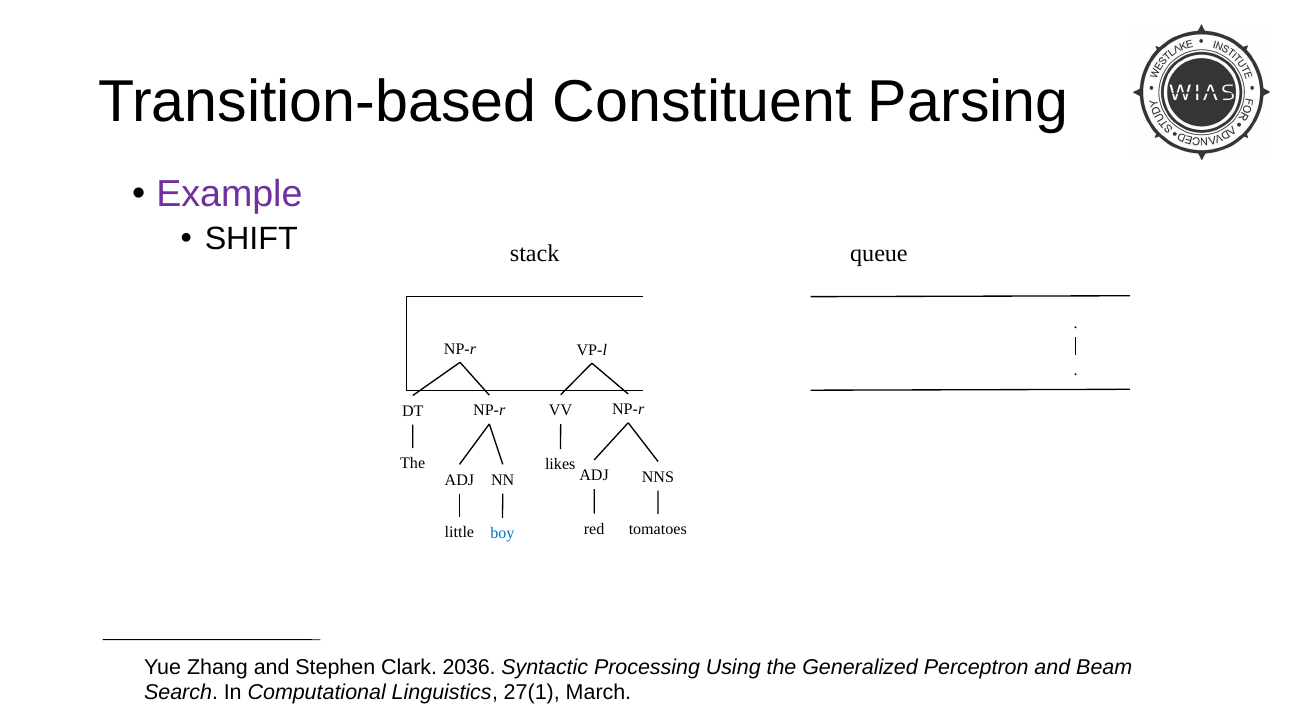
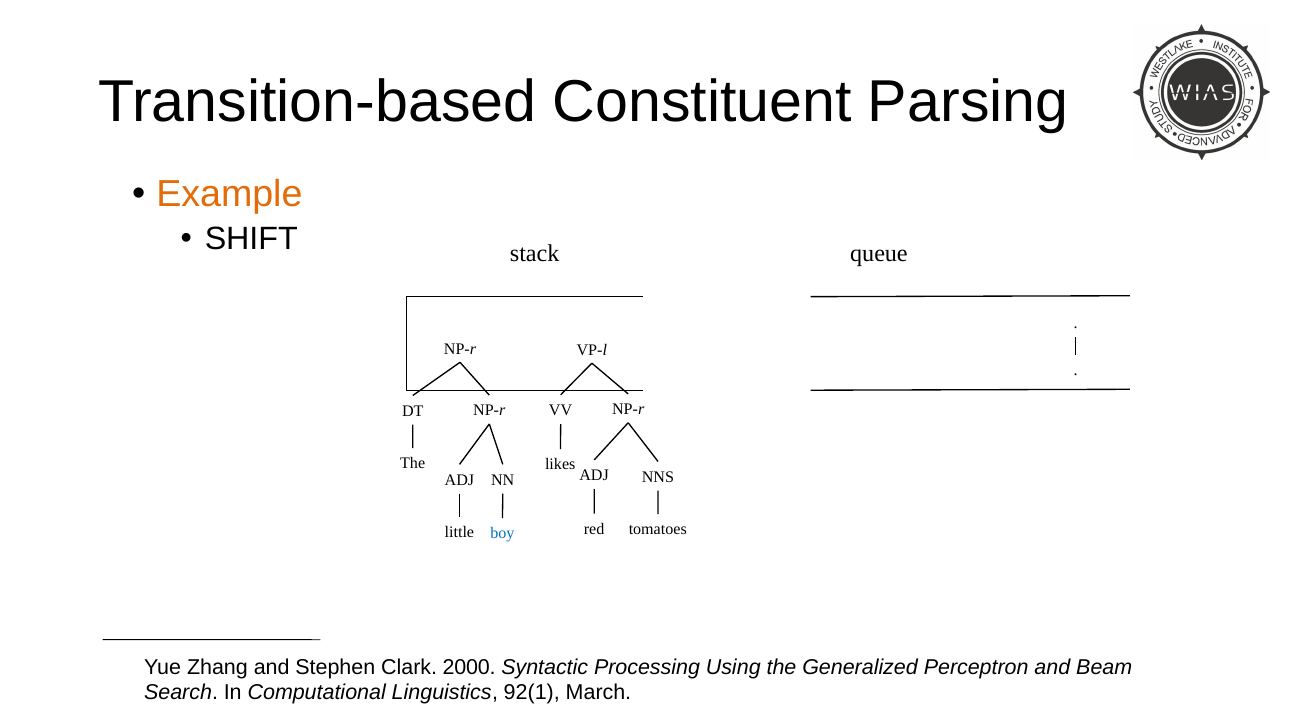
Example colour: purple -> orange
2036: 2036 -> 2000
27(1: 27(1 -> 92(1
